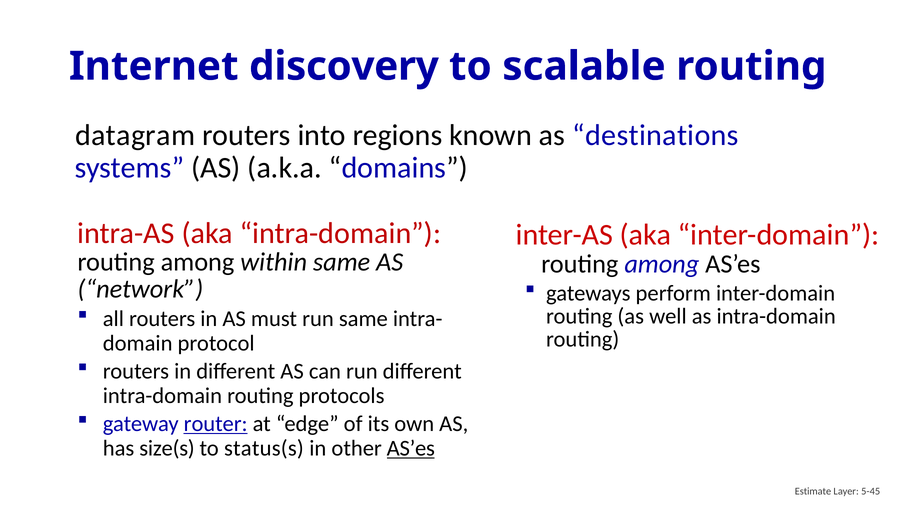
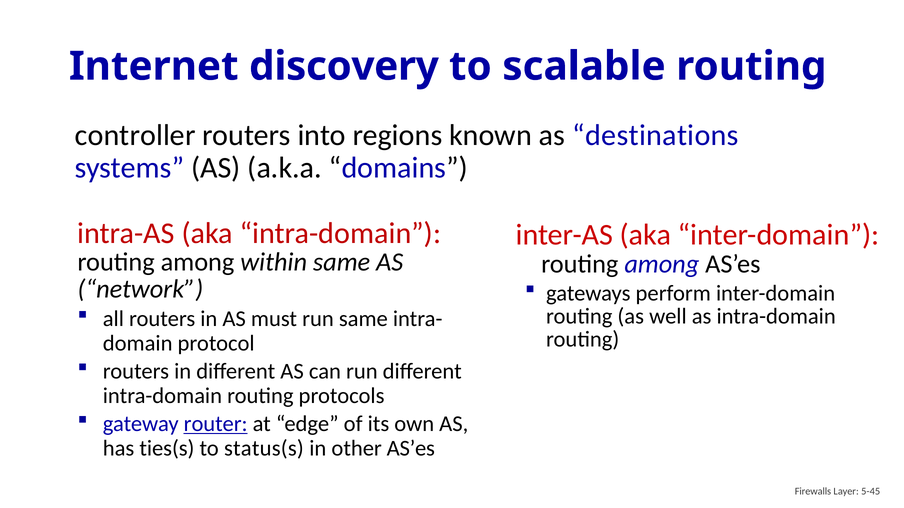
datagram: datagram -> controller
size(s: size(s -> ties(s
AS’es at (411, 449) underline: present -> none
Estimate: Estimate -> Firewalls
